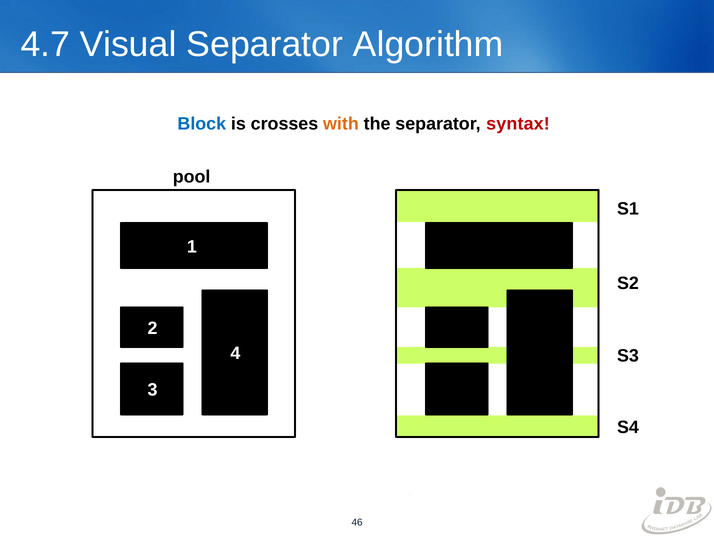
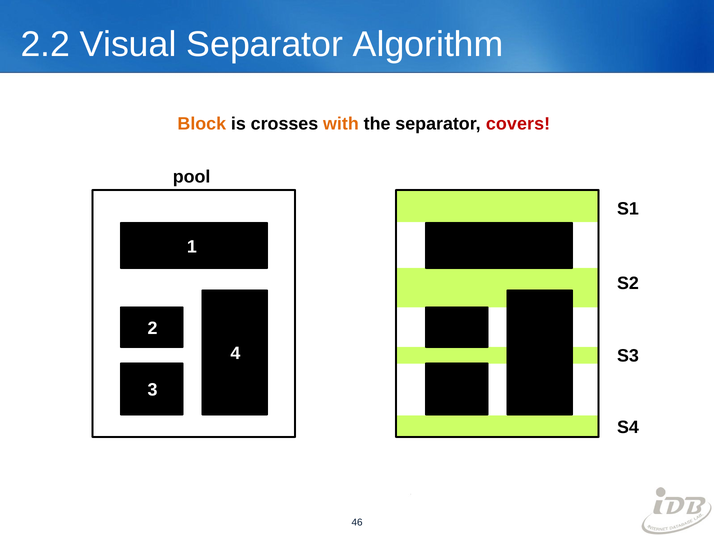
4.7: 4.7 -> 2.2
Block colour: blue -> orange
syntax: syntax -> covers
